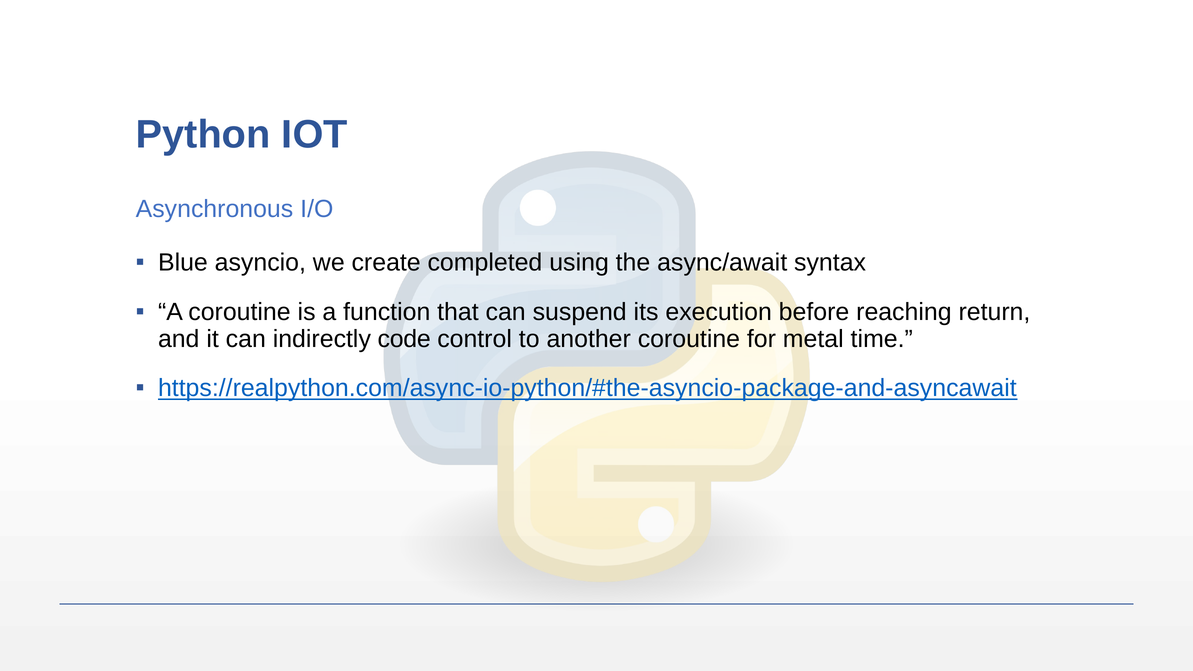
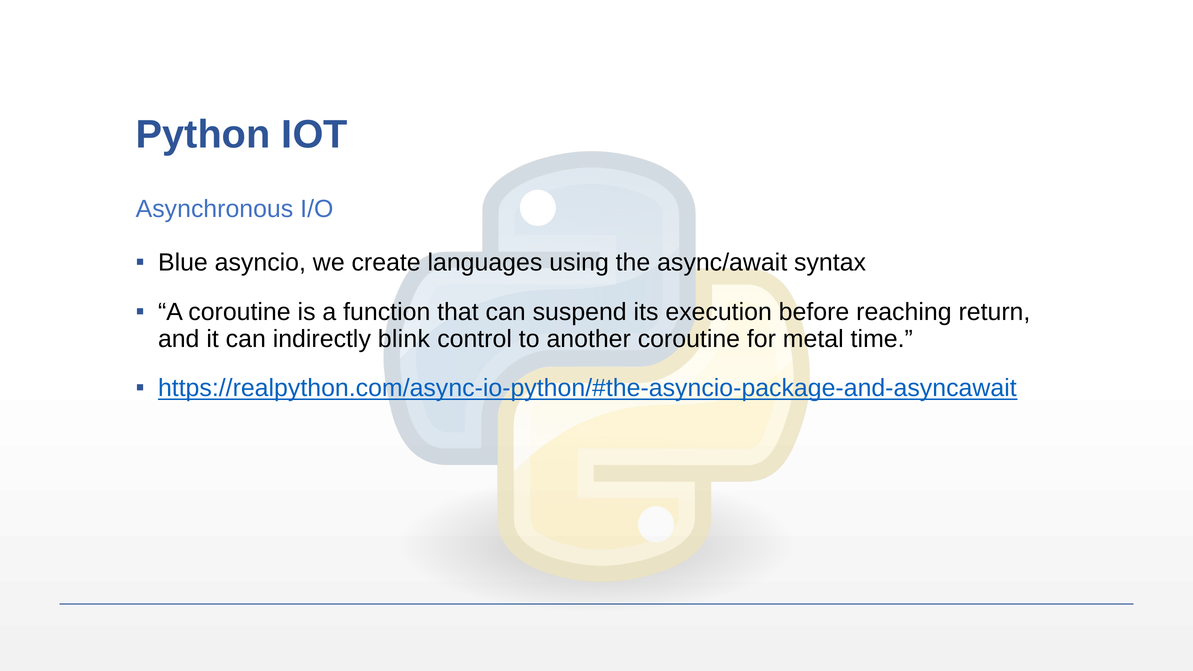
completed: completed -> languages
code: code -> blink
